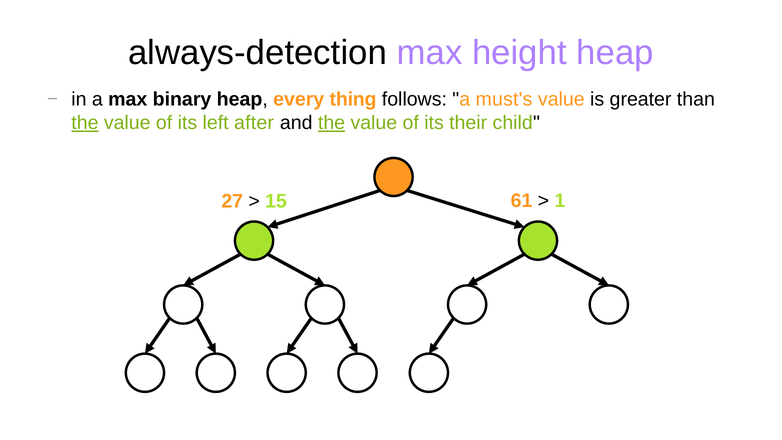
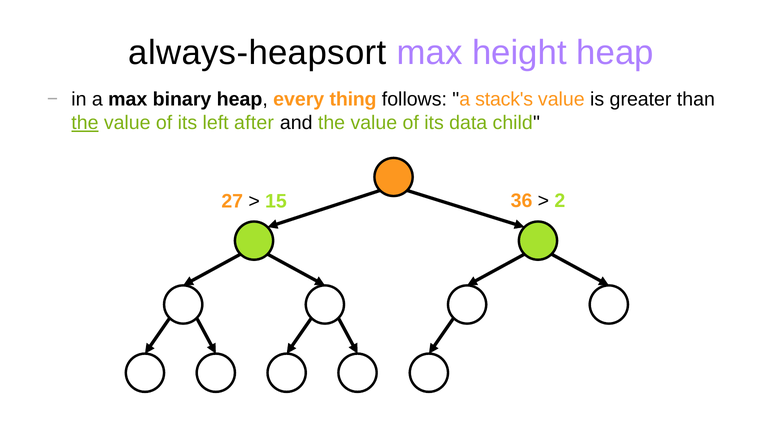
always-detection: always-detection -> always-heapsort
must's: must's -> stack's
the at (332, 123) underline: present -> none
their: their -> data
61: 61 -> 36
1 at (560, 201): 1 -> 2
